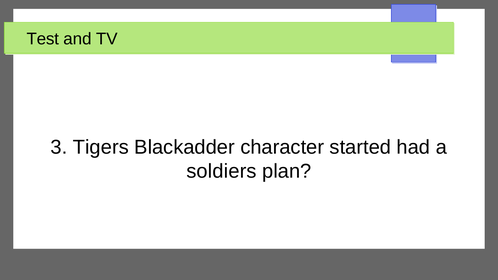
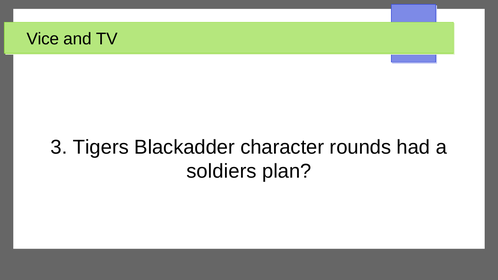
Test: Test -> Vice
started: started -> rounds
